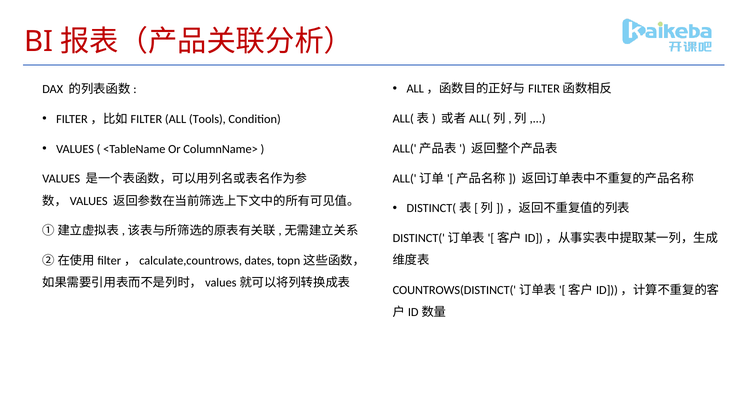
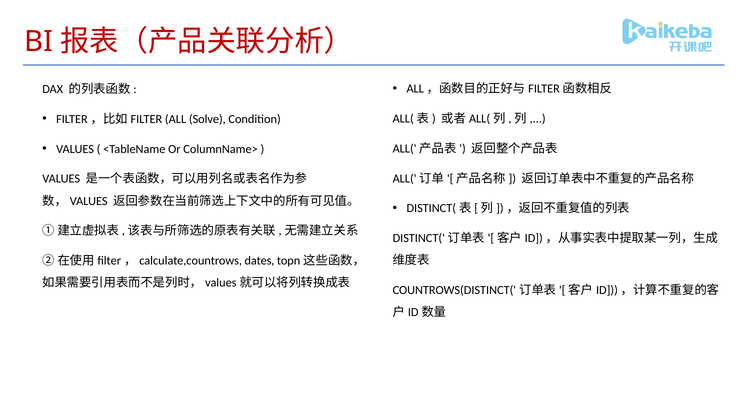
Tools: Tools -> Solve
